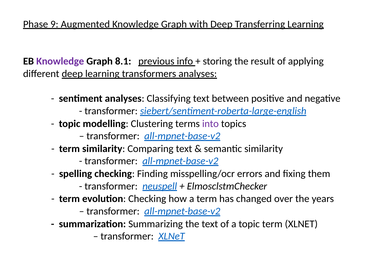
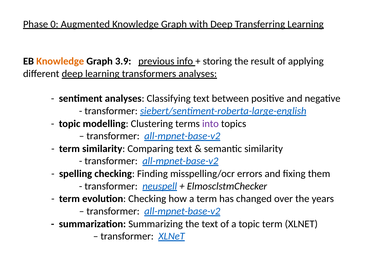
9: 9 -> 0
Knowledge at (60, 62) colour: purple -> orange
8.1: 8.1 -> 3.9
